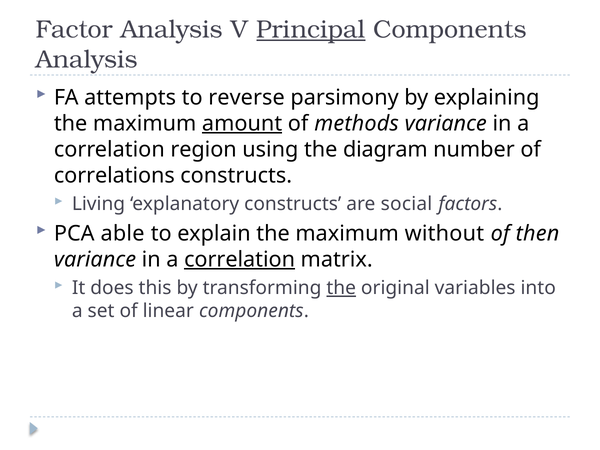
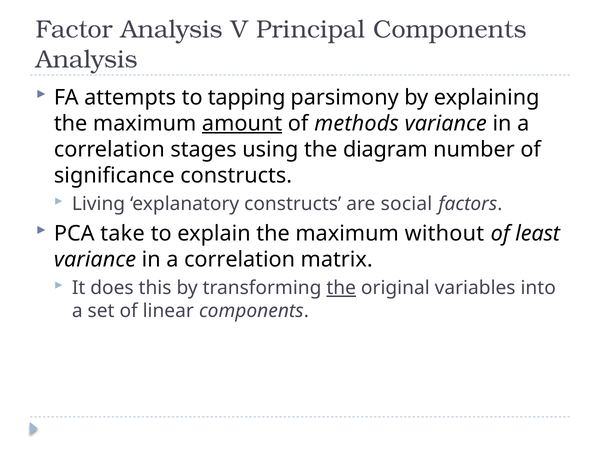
Principal underline: present -> none
reverse: reverse -> tapping
region: region -> stages
correlations: correlations -> significance
able: able -> take
then: then -> least
correlation at (240, 260) underline: present -> none
